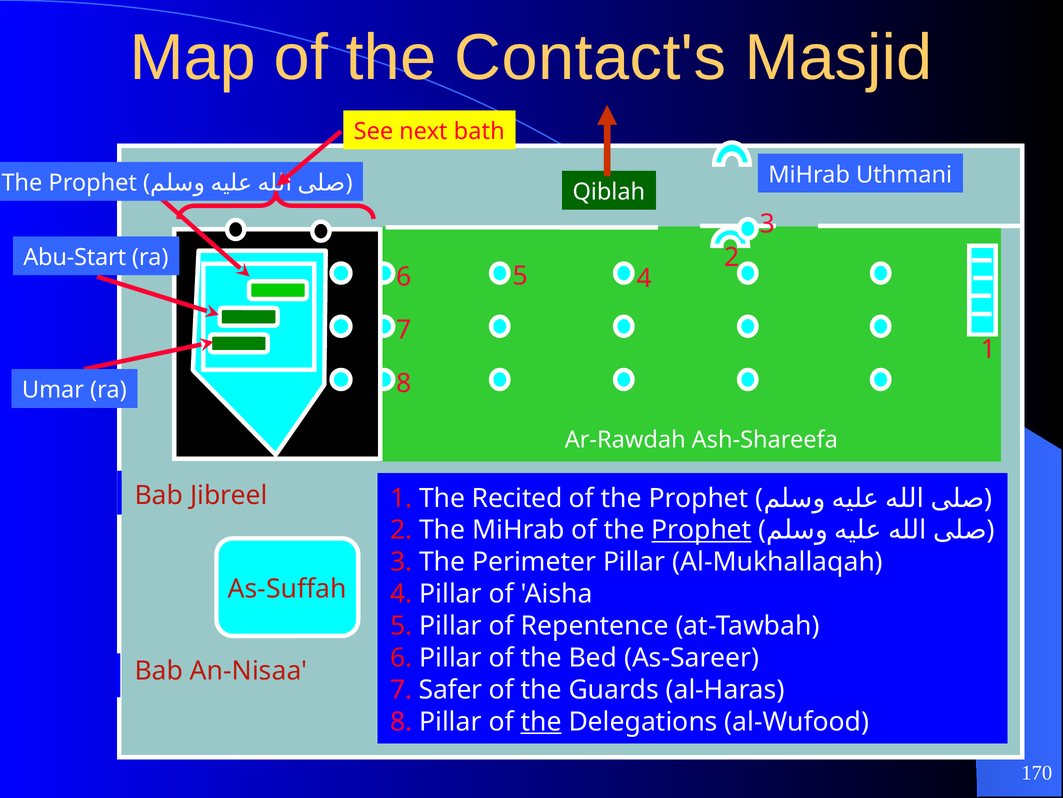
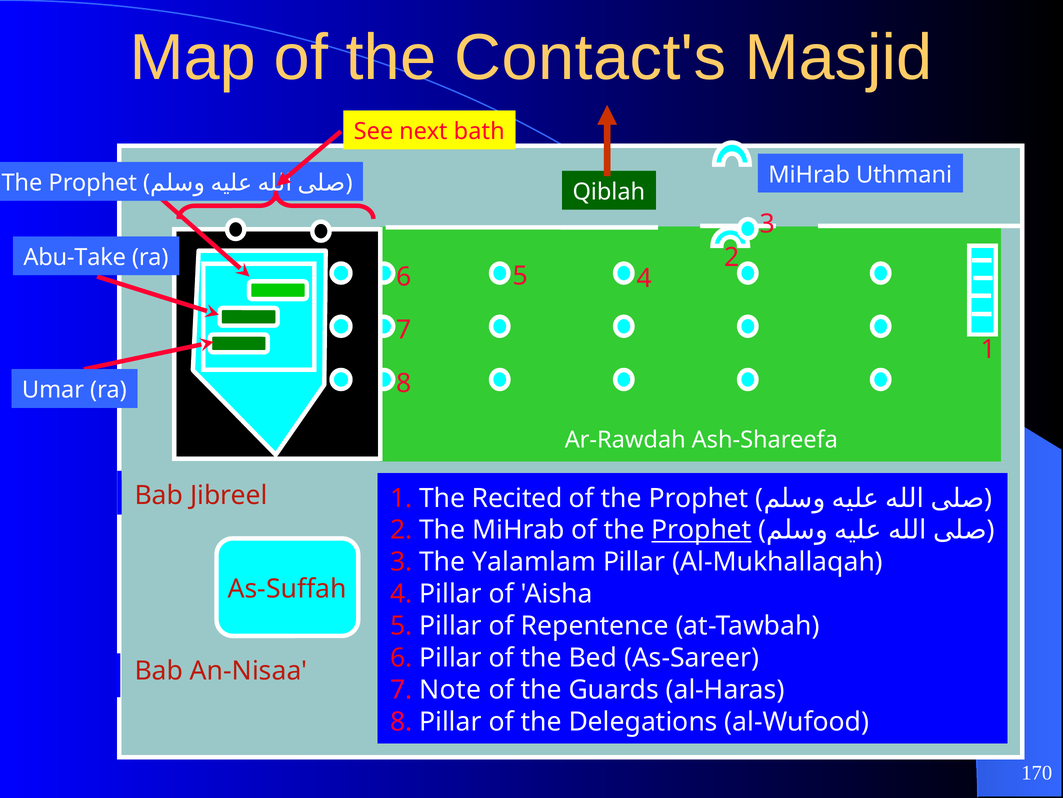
Abu-Start: Abu-Start -> Abu-Take
Perimeter: Perimeter -> Yalamlam
Safer: Safer -> Note
the at (541, 721) underline: present -> none
